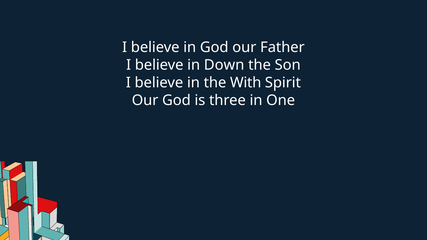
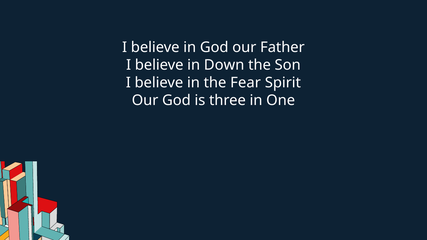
With: With -> Fear
